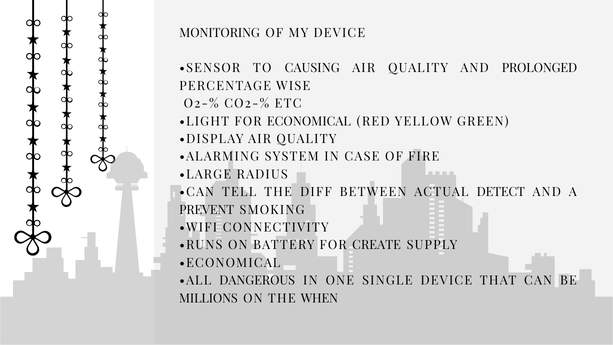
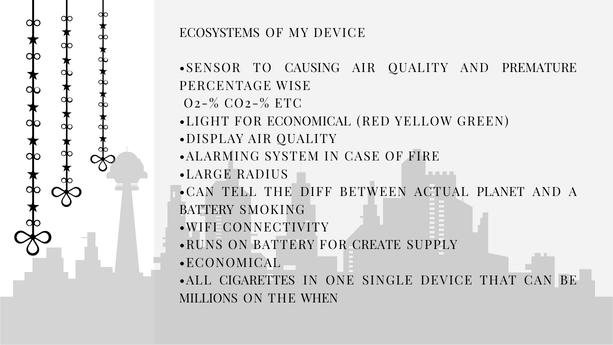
MONITORING: MONITORING -> ECOSYSTEMS
PROLONGED: PROLONGED -> PREMATURE
DETECT: DETECT -> PLANET
PREVENT at (207, 210): PREVENT -> BATTERY
DANGEROUS: DANGEROUS -> CIGARETTES
